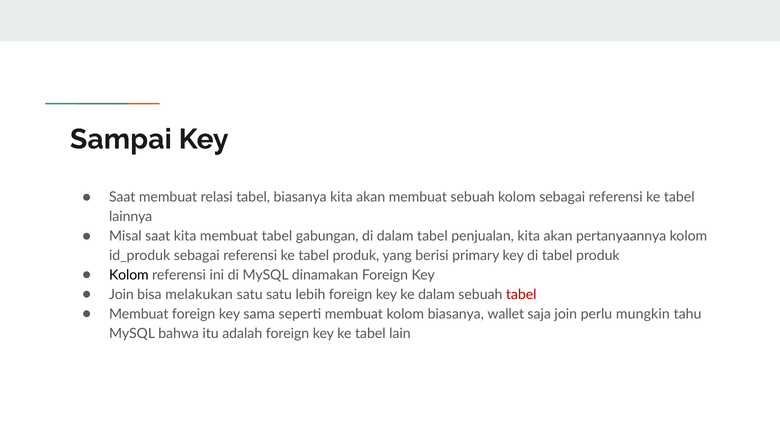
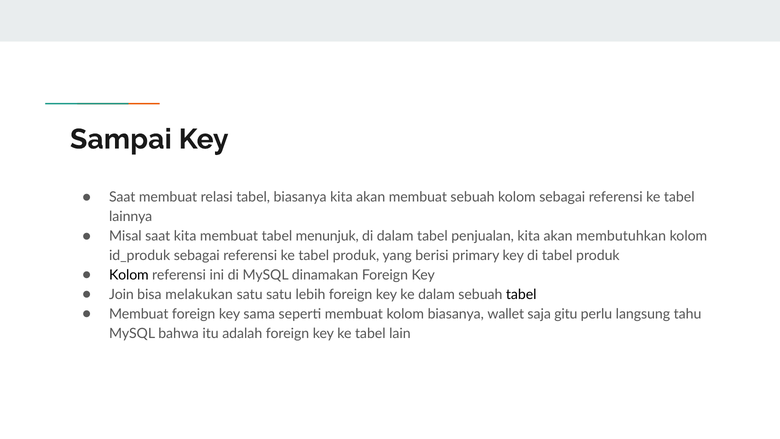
gabungan: gabungan -> menunjuk
pertanyaannya: pertanyaannya -> membutuhkan
tabel at (521, 294) colour: red -> black
saja join: join -> gitu
mungkin: mungkin -> langsung
